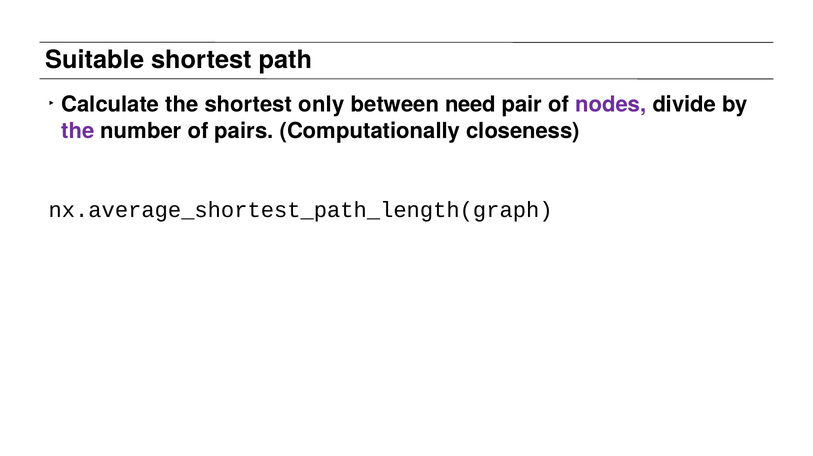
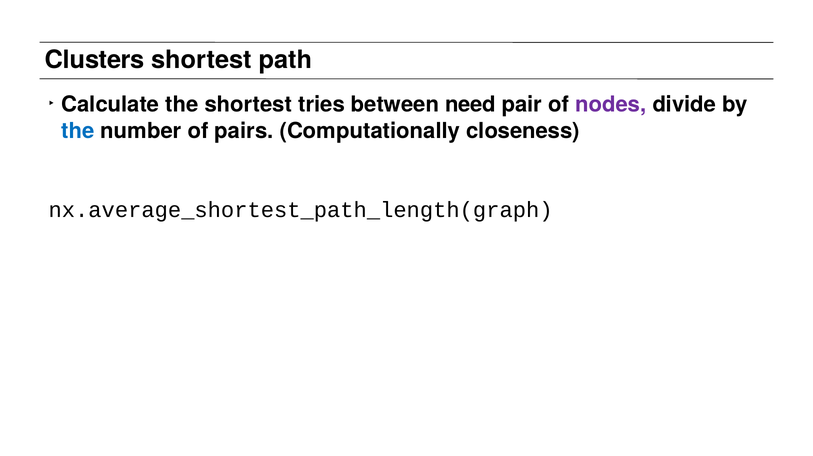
Suitable: Suitable -> Clusters
only: only -> tries
the at (78, 131) colour: purple -> blue
